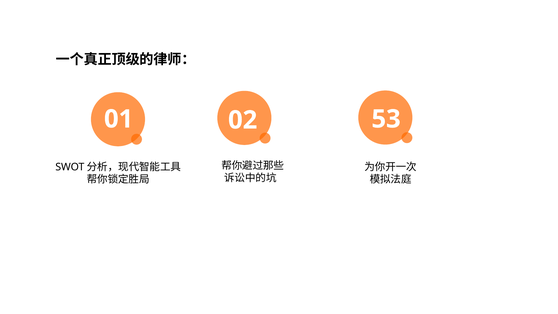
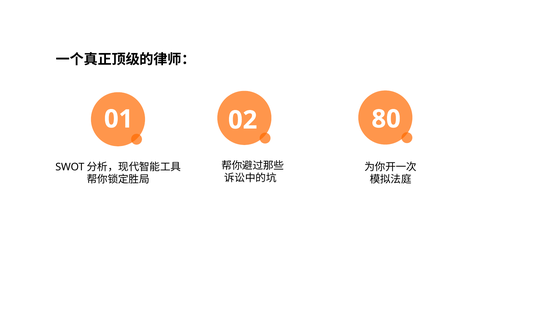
53: 53 -> 80
